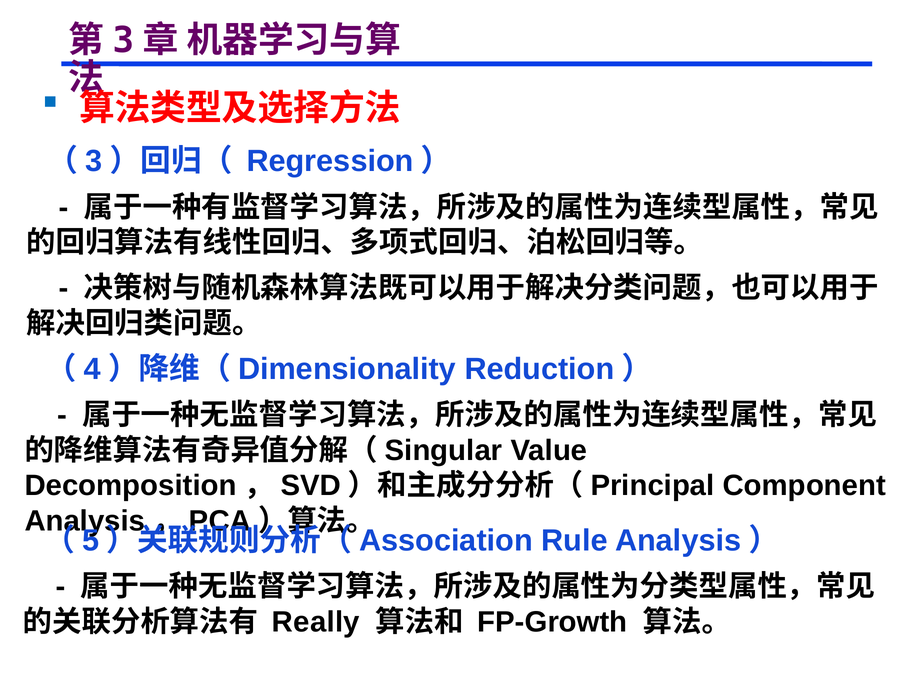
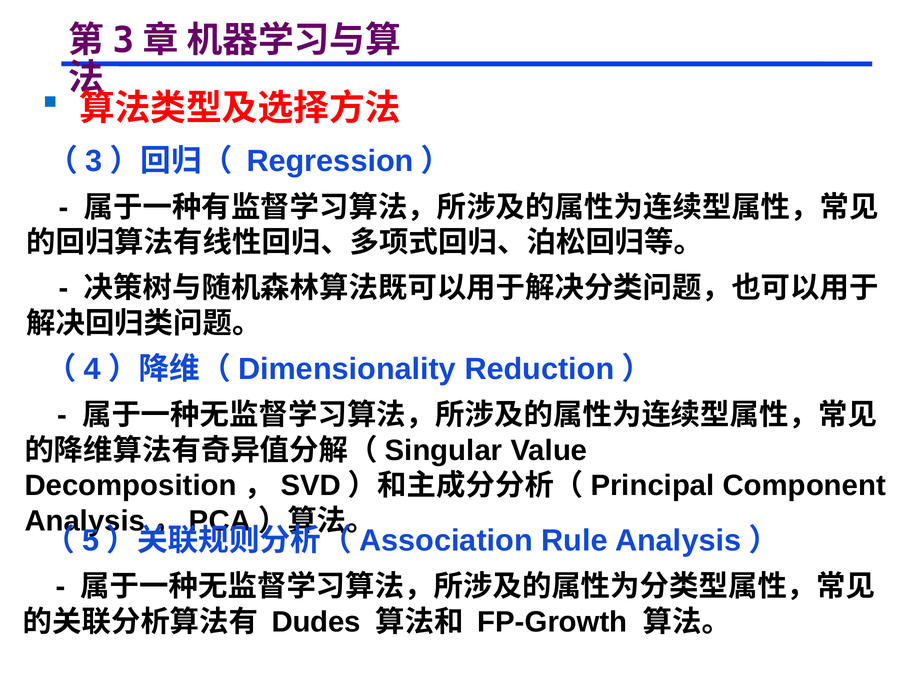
Really: Really -> Dudes
